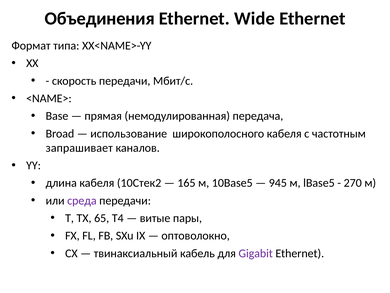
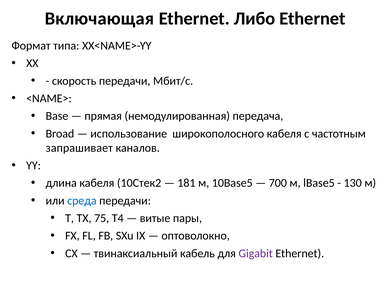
Объединения: Объединения -> Включающая
Wide: Wide -> Либо
165: 165 -> 181
945: 945 -> 700
270: 270 -> 130
среда colour: purple -> blue
65: 65 -> 75
